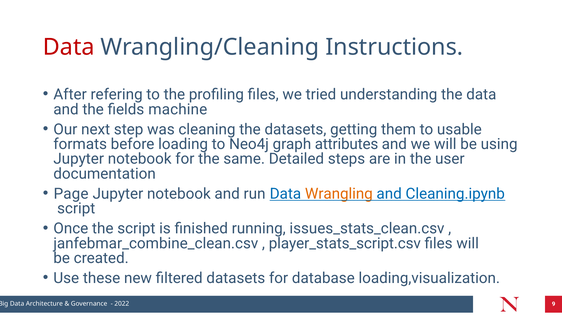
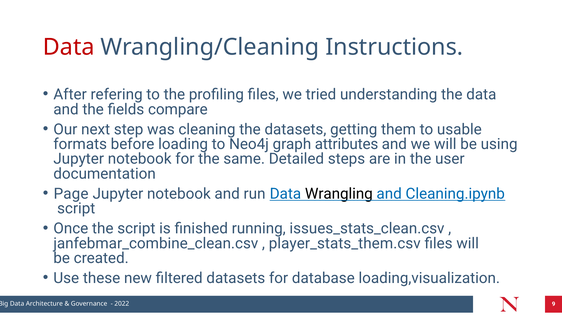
machine: machine -> compare
Wrangling colour: orange -> black
player_stats_script.csv: player_stats_script.csv -> player_stats_them.csv
